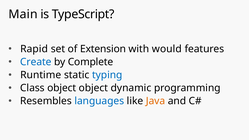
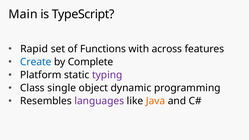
Extension: Extension -> Functions
would: would -> across
Runtime: Runtime -> Platform
typing colour: blue -> purple
Class object: object -> single
languages colour: blue -> purple
